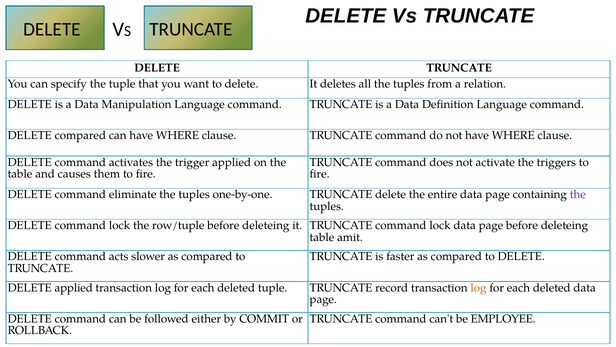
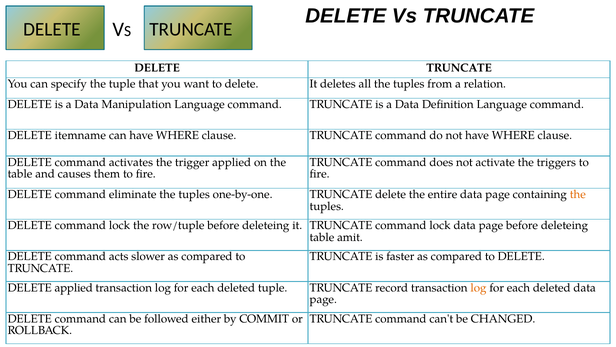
DELETE compared: compared -> itemname
the at (578, 194) colour: purple -> orange
EMPLOYEE: EMPLOYEE -> CHANGED
